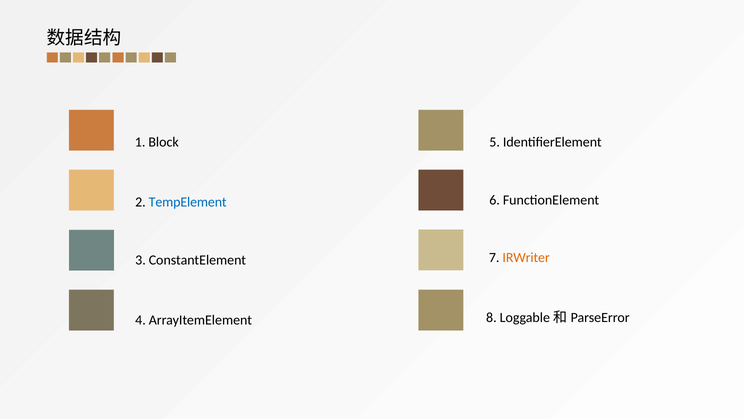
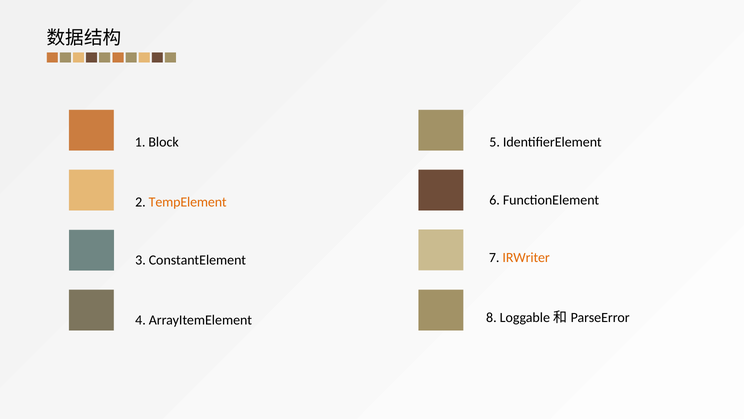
TempElement colour: blue -> orange
